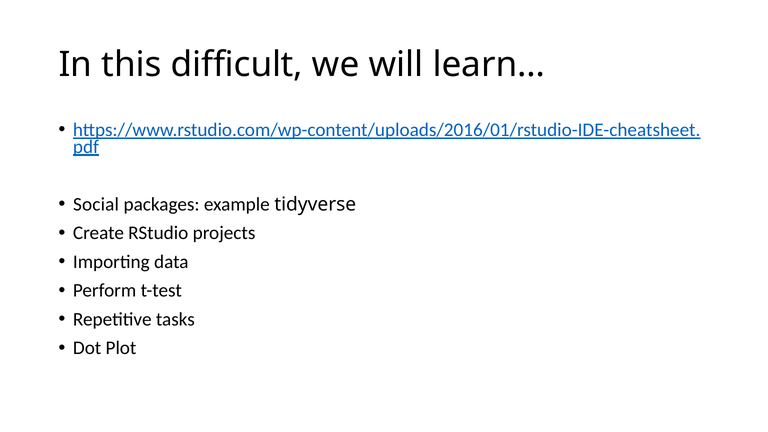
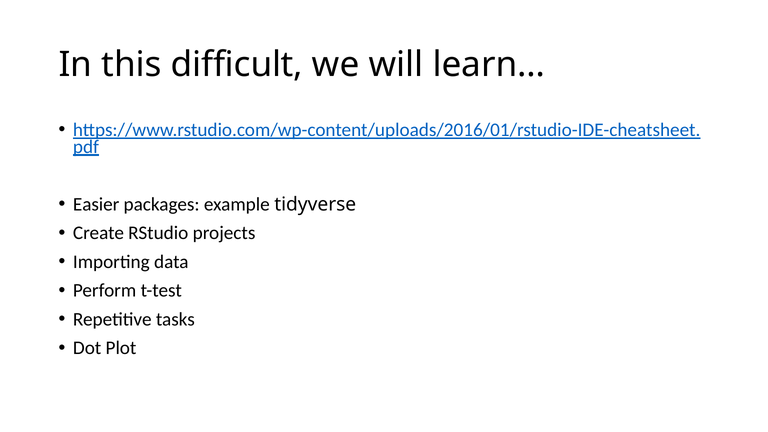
Social: Social -> Easier
